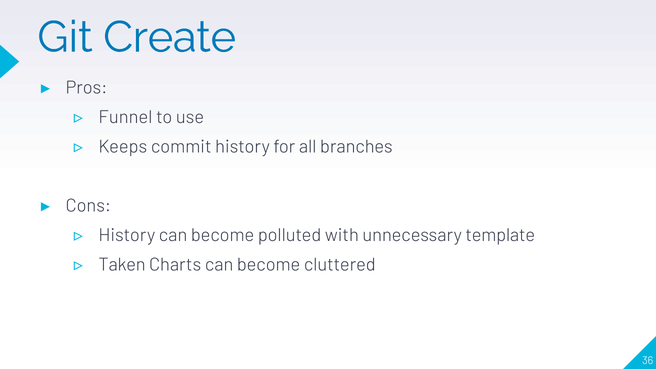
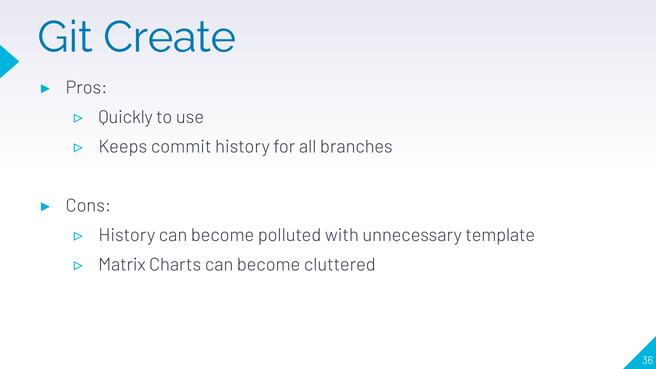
Funnel: Funnel -> Quickly
Taken: Taken -> Matrix
